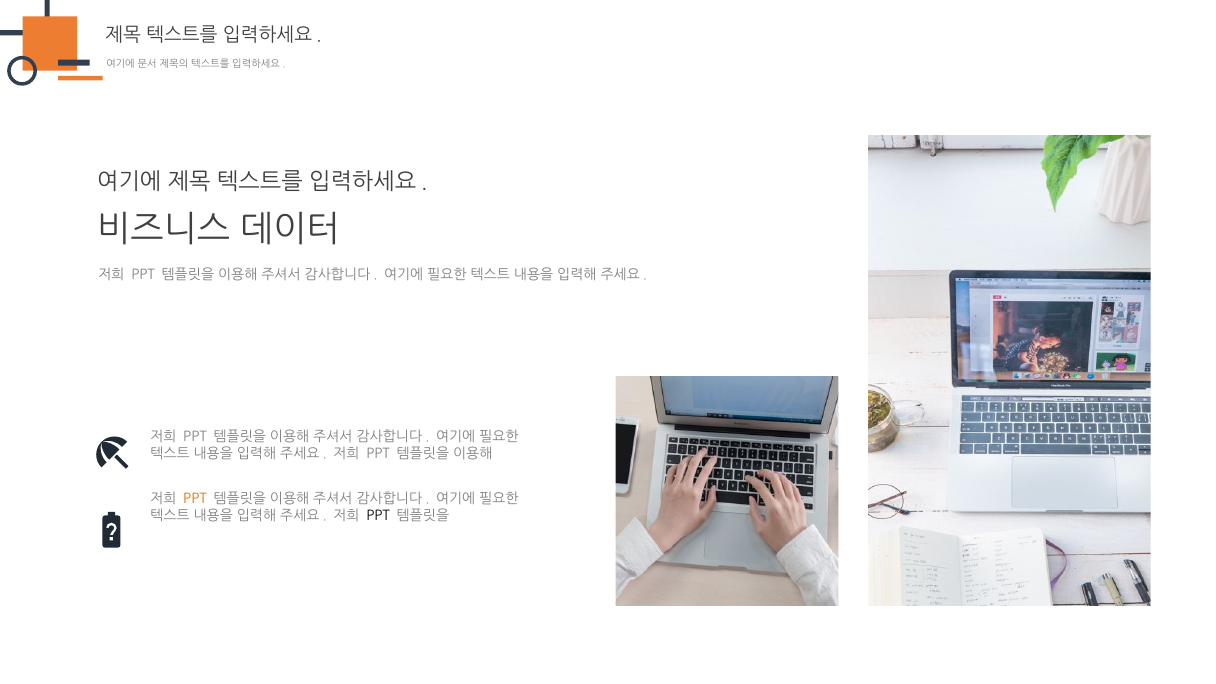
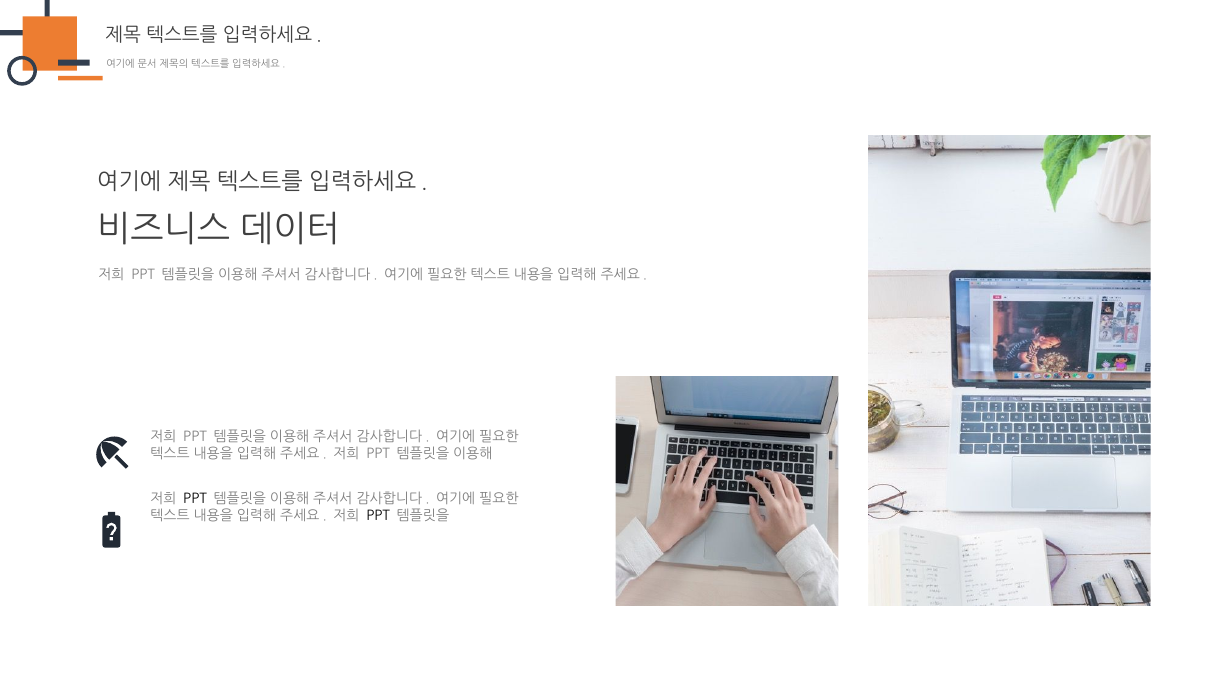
PPT at (195, 499) colour: orange -> black
